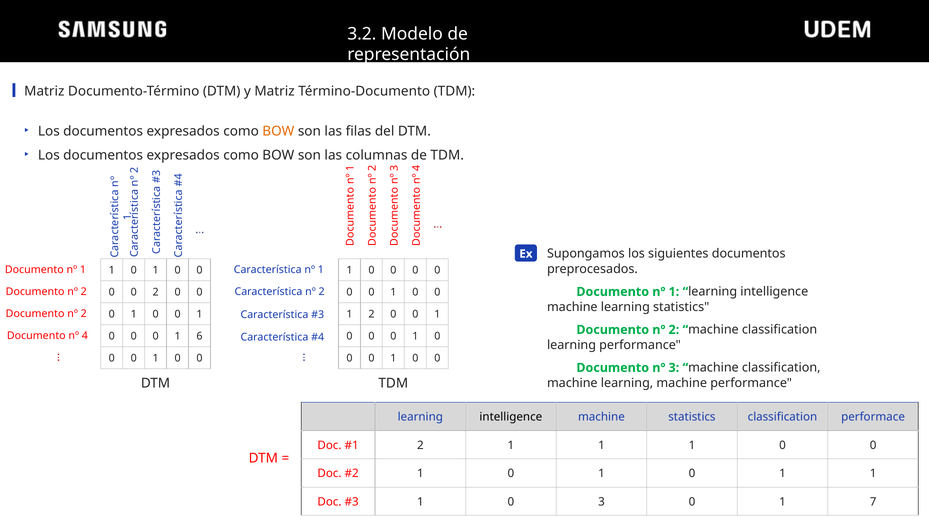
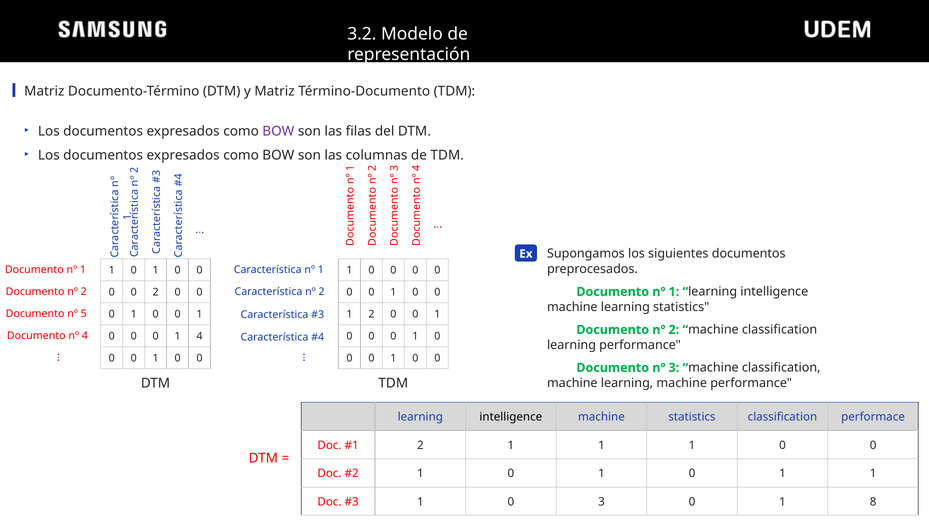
BOW at (278, 131) colour: orange -> purple
2 at (84, 313): 2 -> 5
1 6: 6 -> 4
7: 7 -> 8
